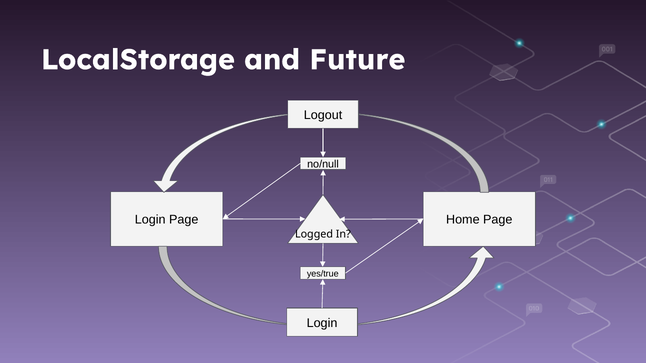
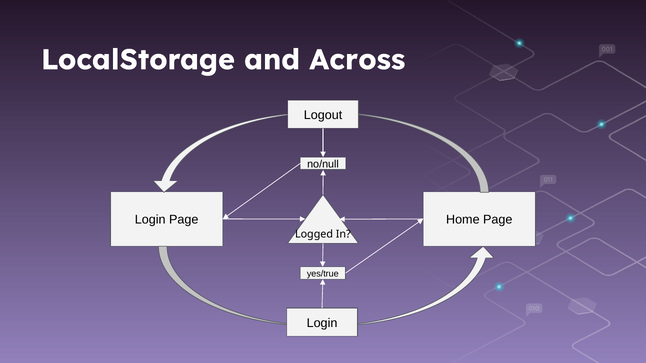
Future: Future -> Across
